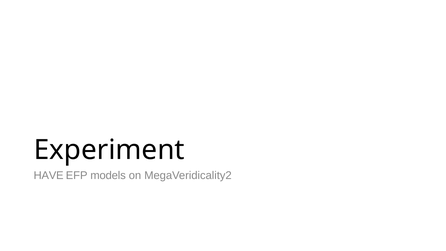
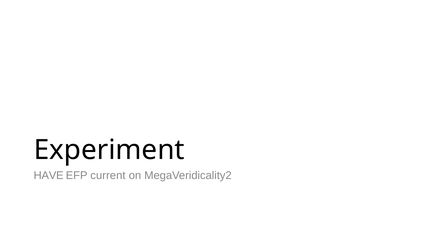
models: models -> current
